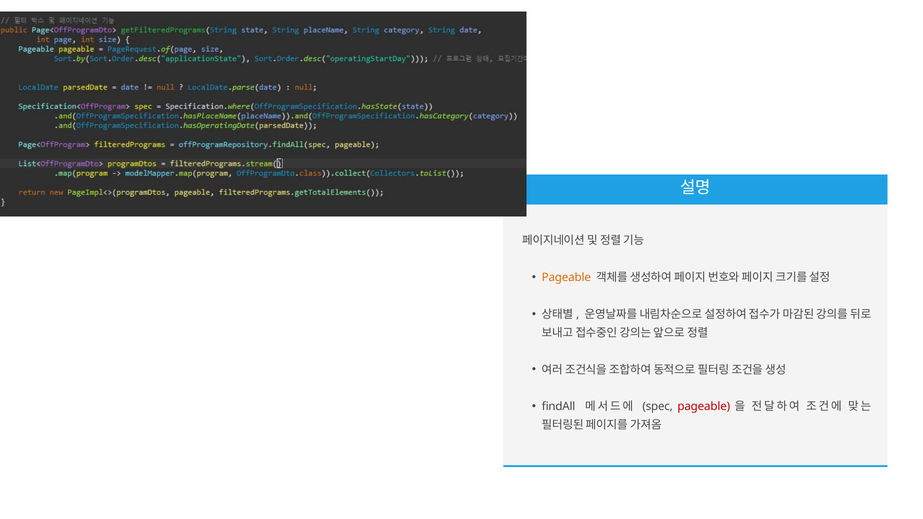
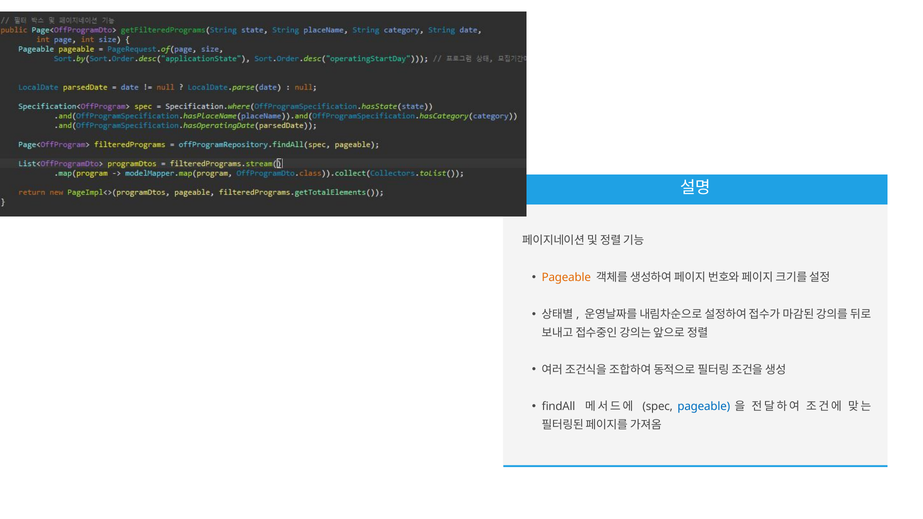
pageable at (704, 407) colour: red -> blue
